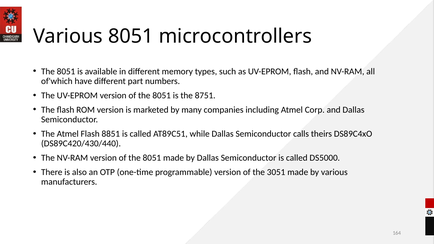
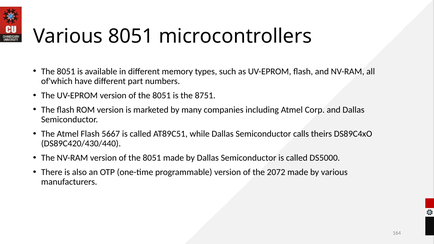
8851: 8851 -> 5667
3051: 3051 -> 2072
